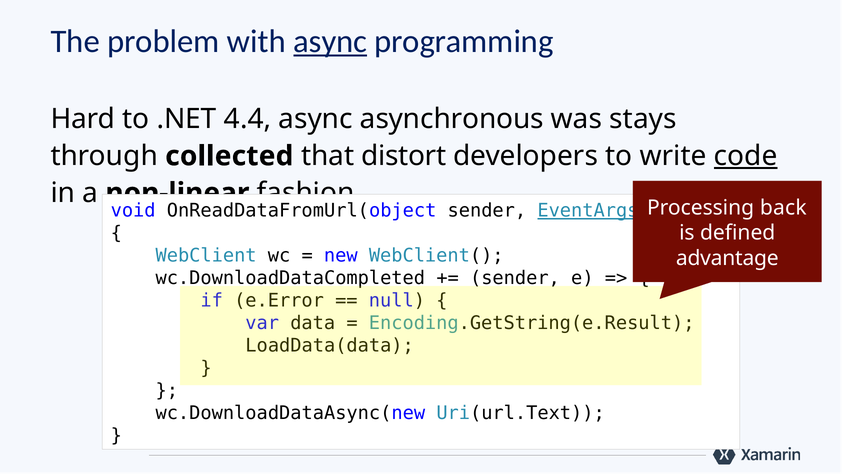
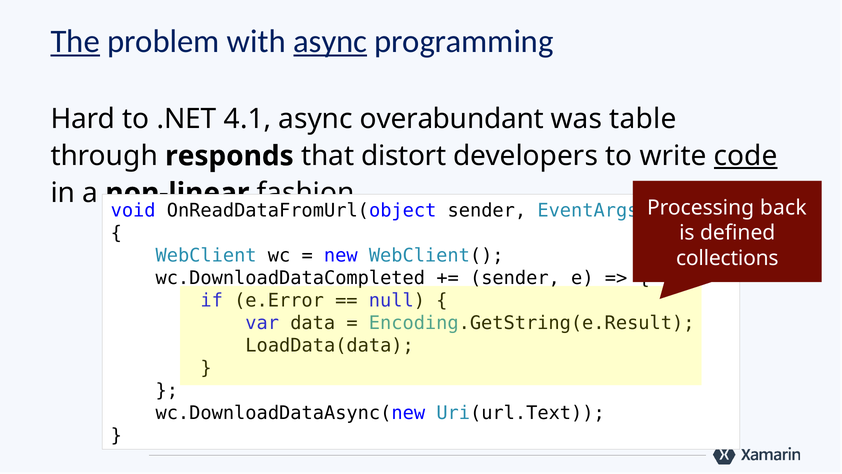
The underline: none -> present
4.4: 4.4 -> 4.1
asynchronous: asynchronous -> overabundant
stays: stays -> table
collected: collected -> responds
EventArgs underline: present -> none
advantage: advantage -> collections
